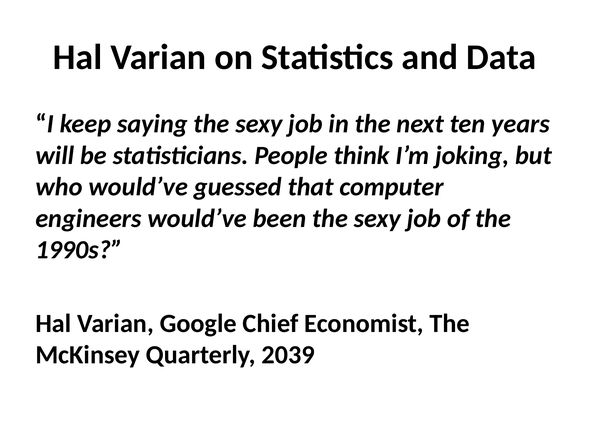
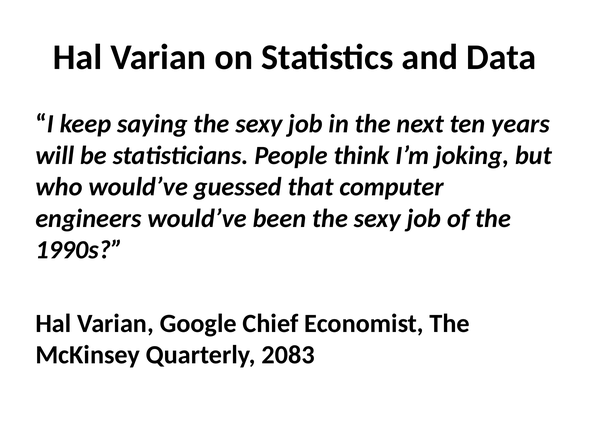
2039: 2039 -> 2083
